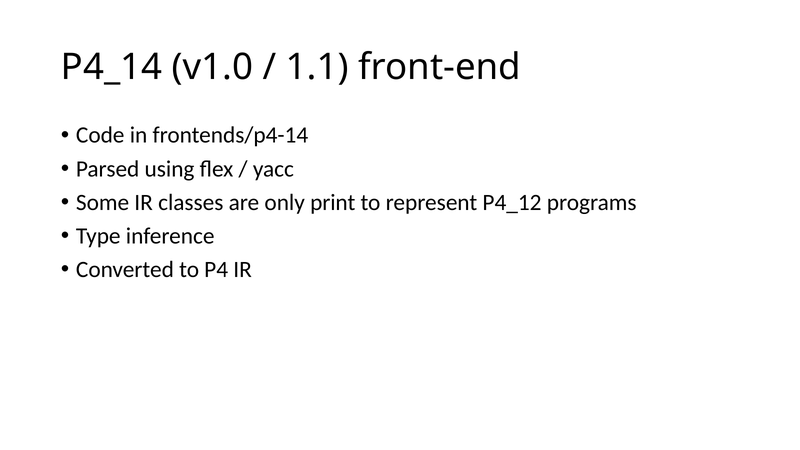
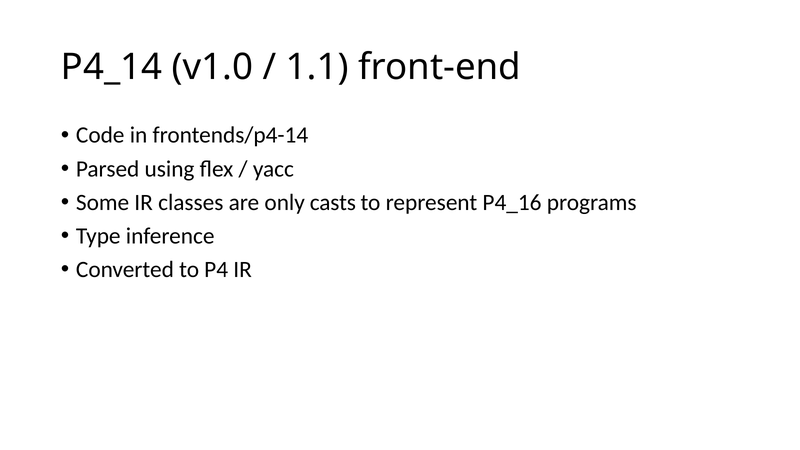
print: print -> casts
P4_12: P4_12 -> P4_16
